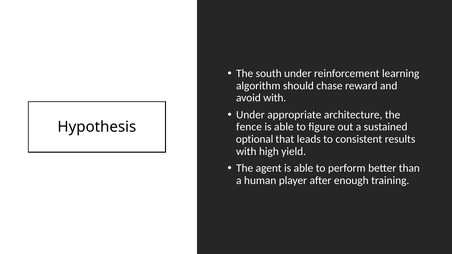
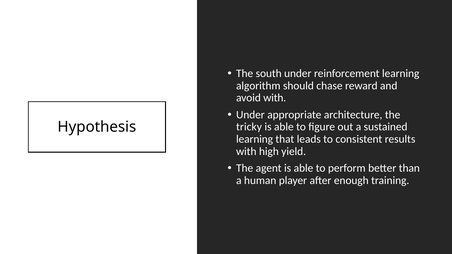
fence: fence -> tricky
optional at (255, 139): optional -> learning
